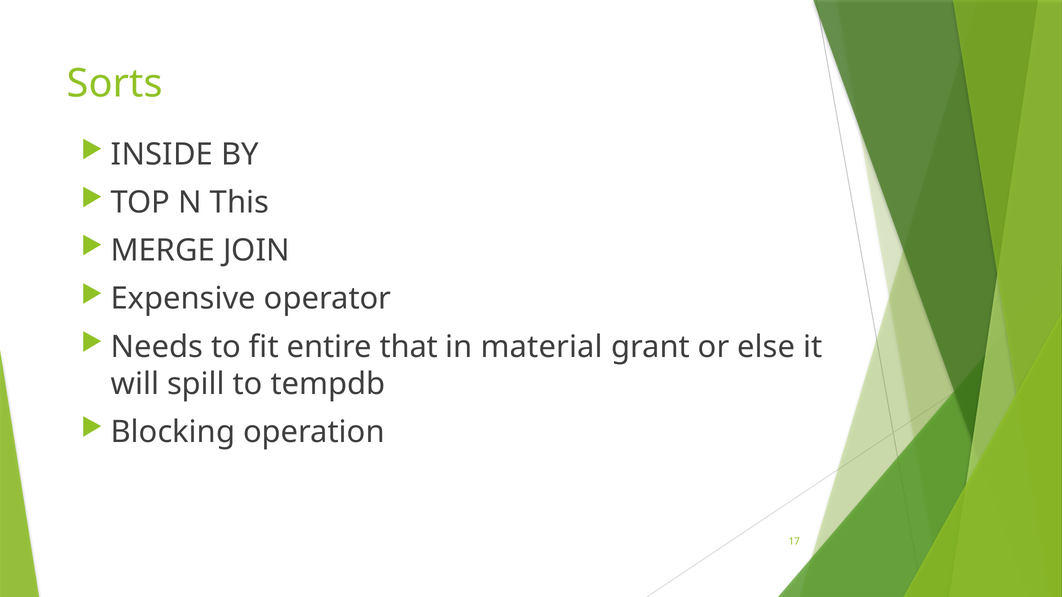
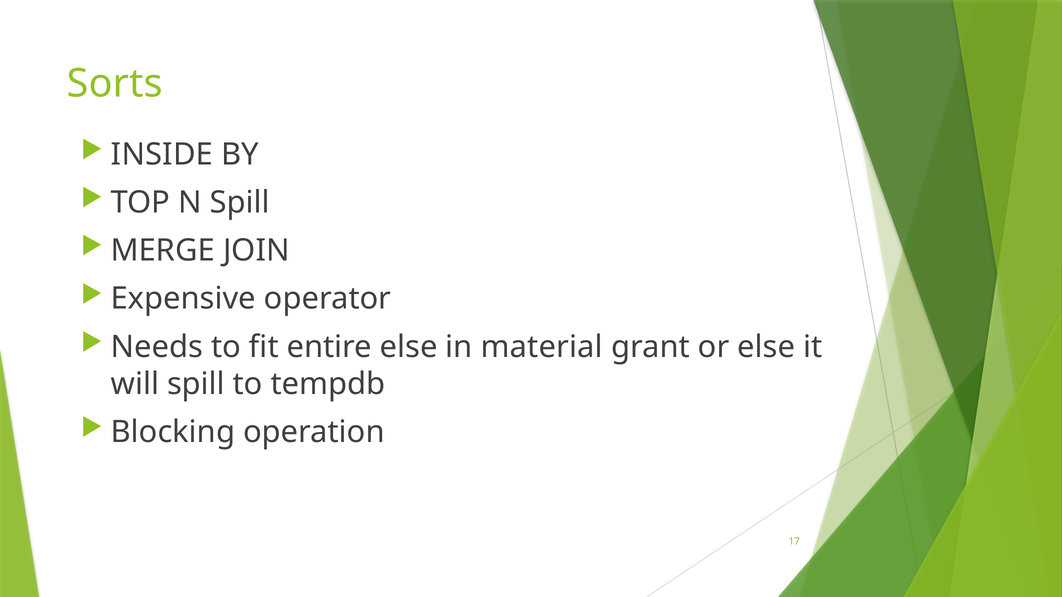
N This: This -> Spill
entire that: that -> else
